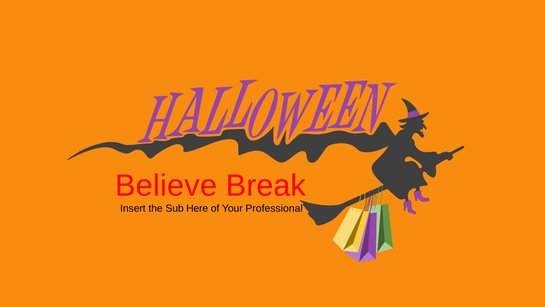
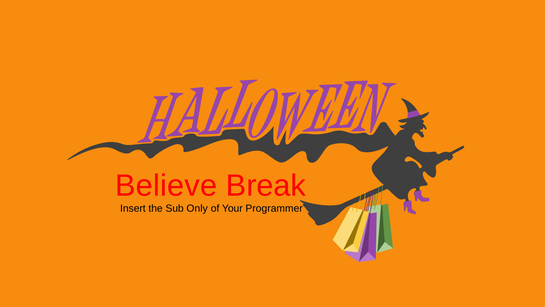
Here: Here -> Only
Professional: Professional -> Programmer
